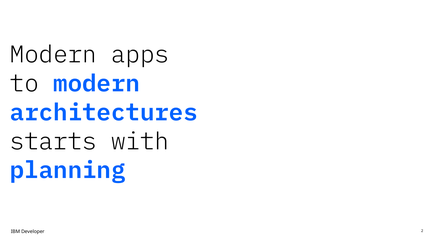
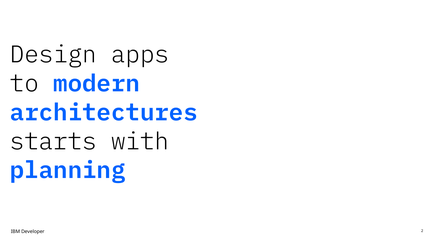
Modern at (53, 55): Modern -> Design
